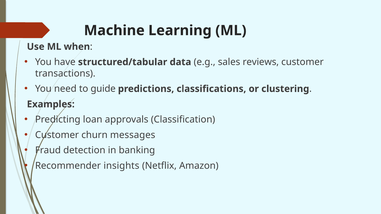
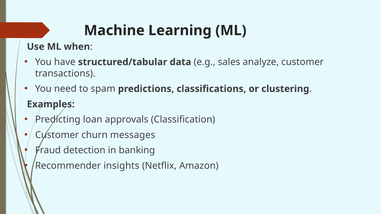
reviews: reviews -> analyze
guide: guide -> spam
